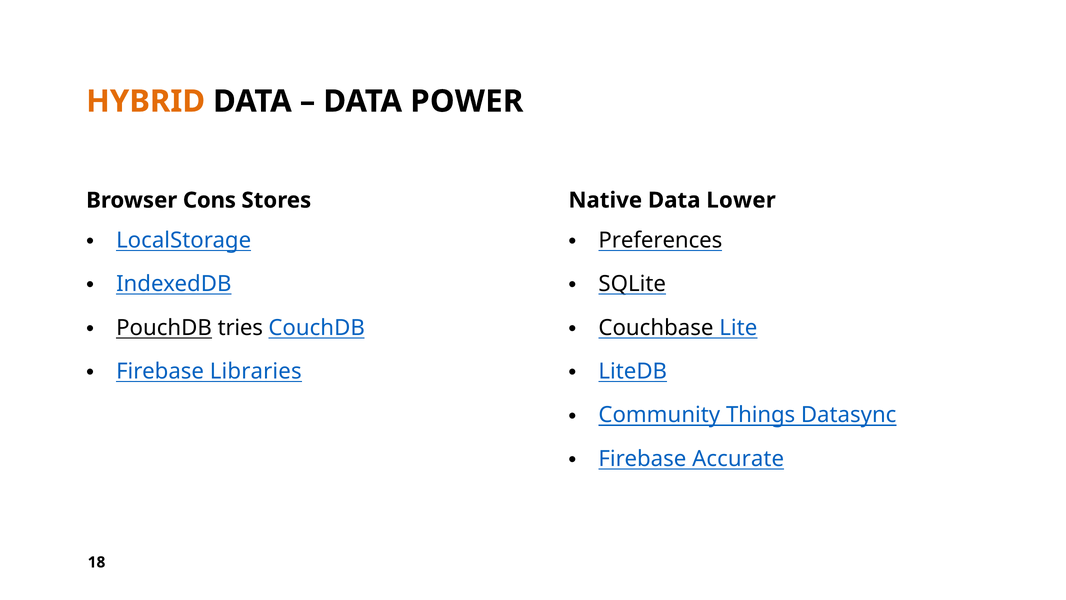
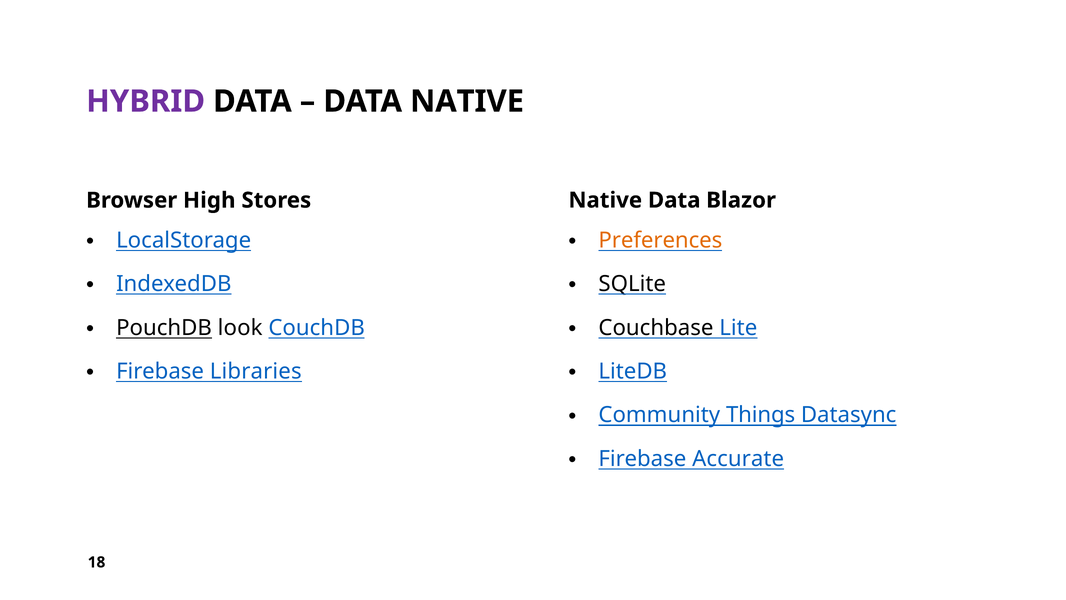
HYBRID colour: orange -> purple
DATA POWER: POWER -> NATIVE
Cons: Cons -> High
Lower: Lower -> Blazor
Preferences colour: black -> orange
tries: tries -> look
